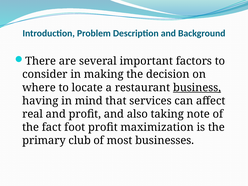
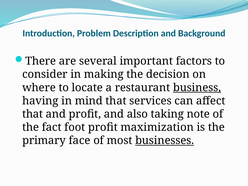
real at (33, 114): real -> that
club: club -> face
businesses underline: none -> present
